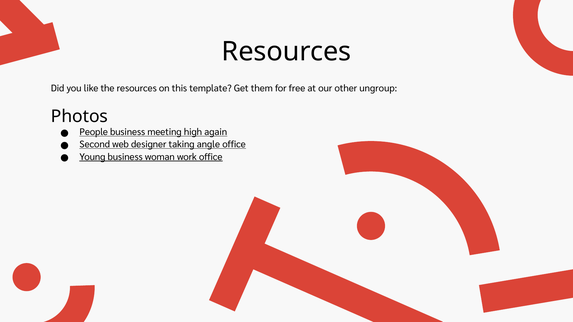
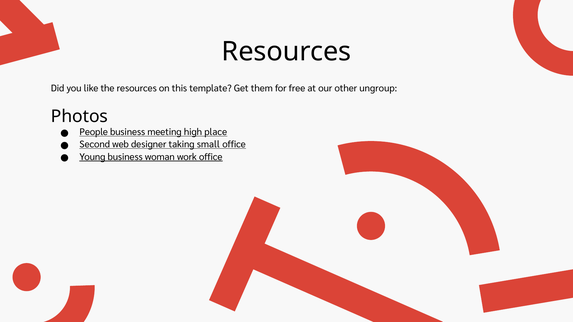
again: again -> place
angle: angle -> small
